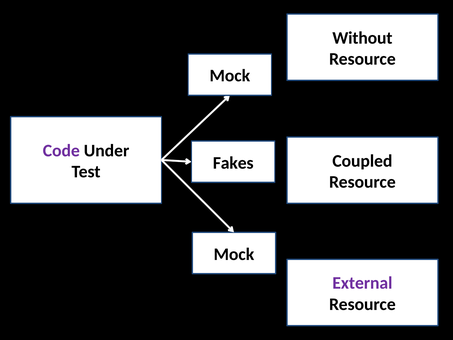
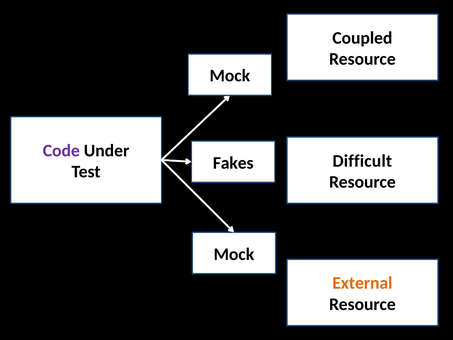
Without: Without -> Coupled
Coupled: Coupled -> Difficult
External colour: purple -> orange
